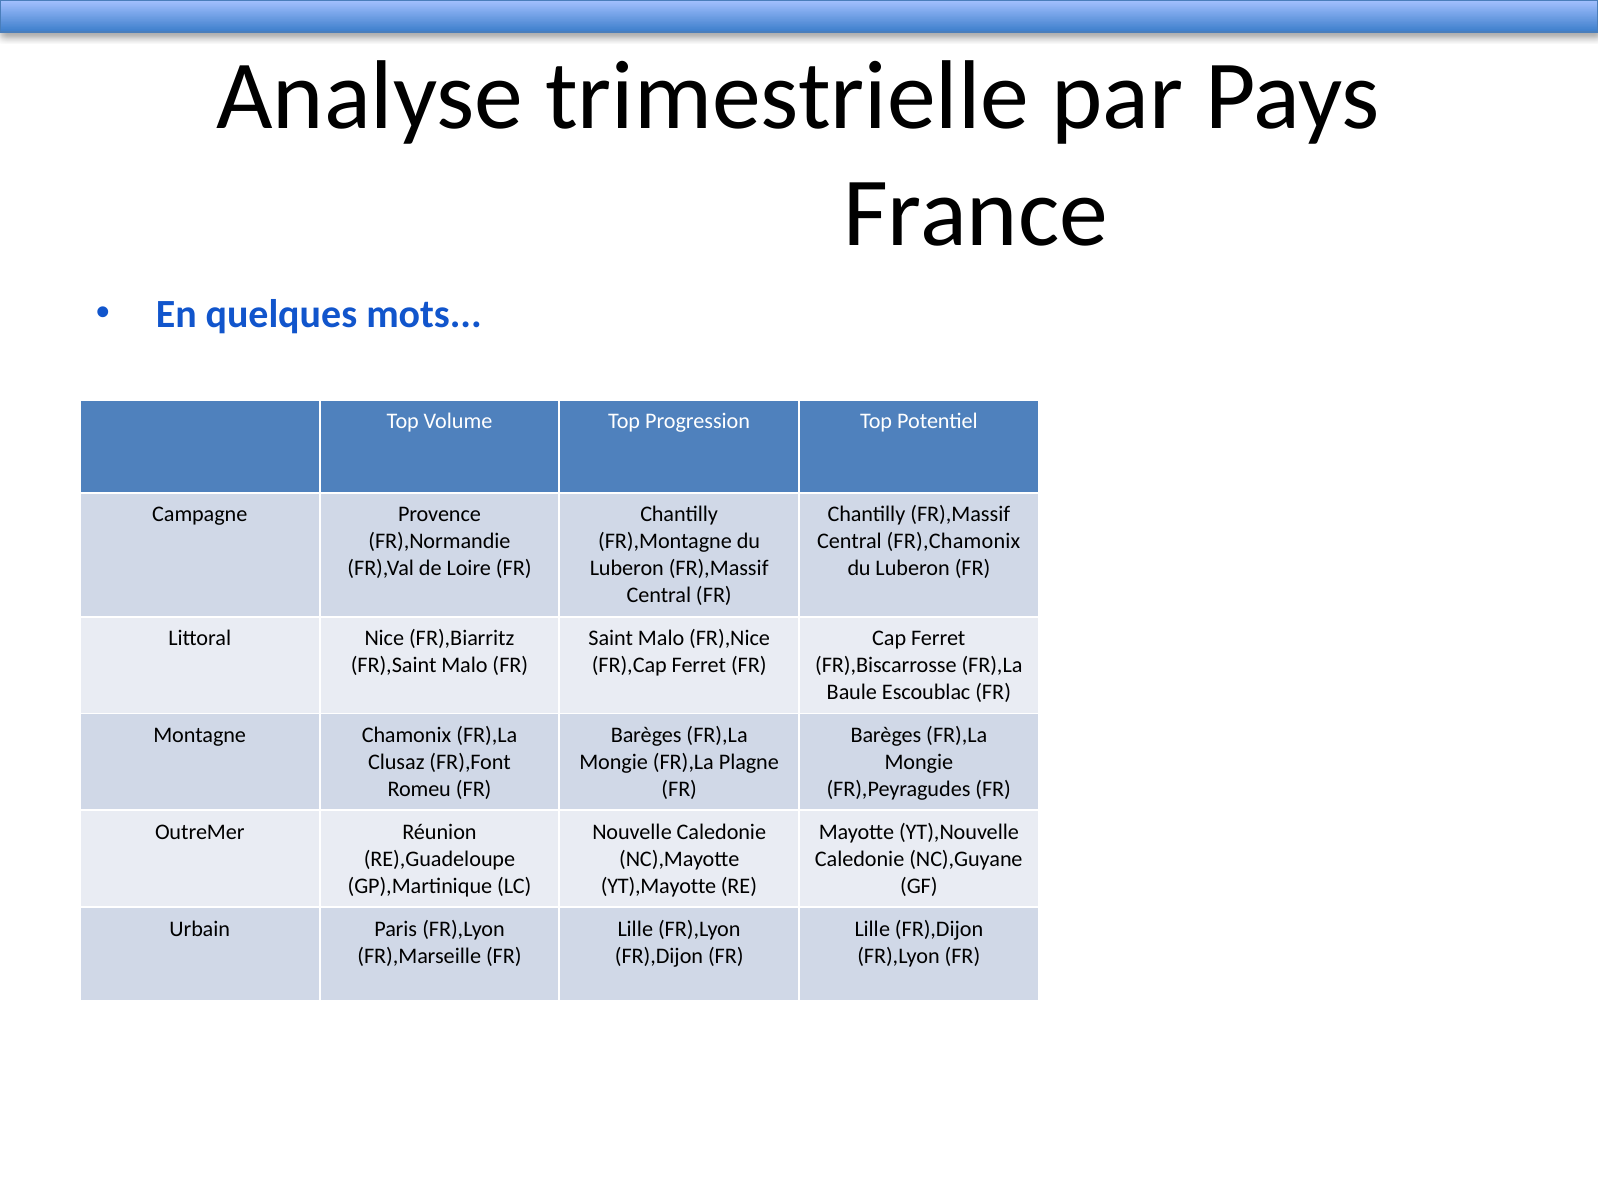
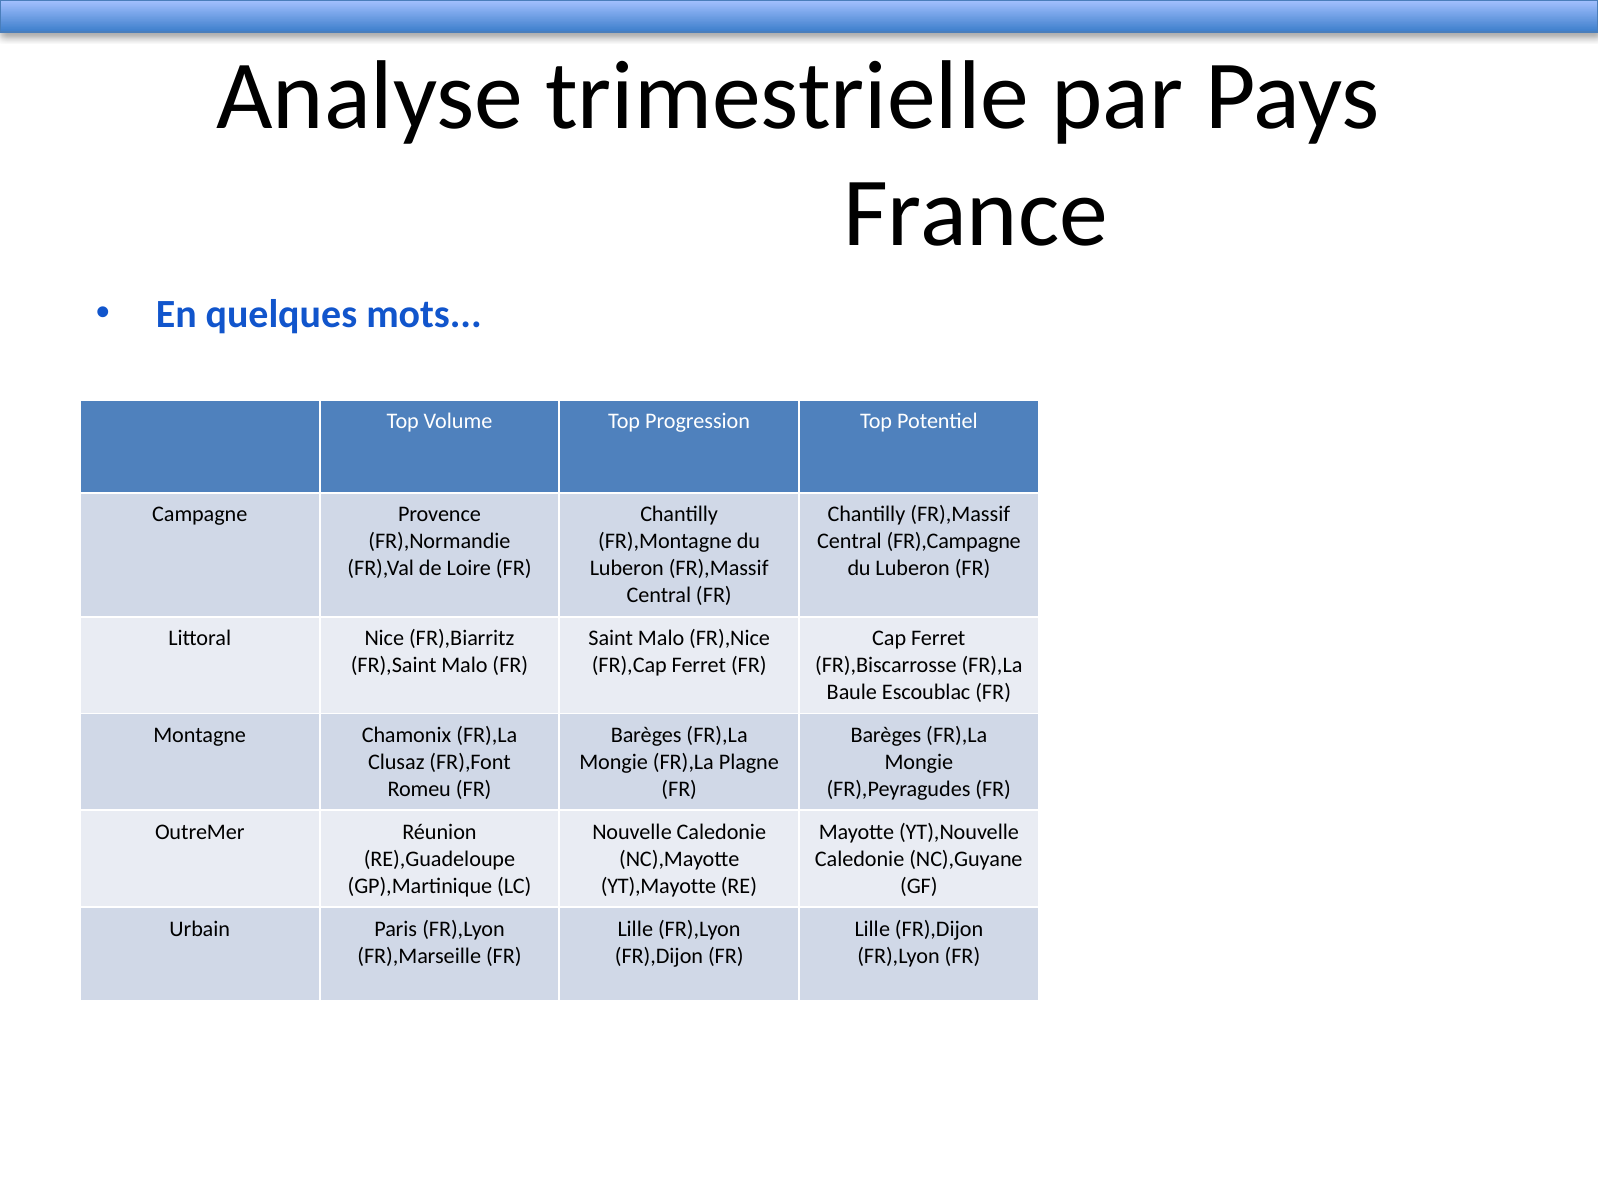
FR),Chamonix: FR),Chamonix -> FR),Campagne
